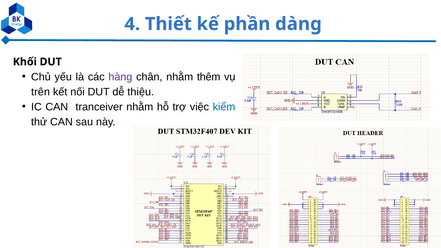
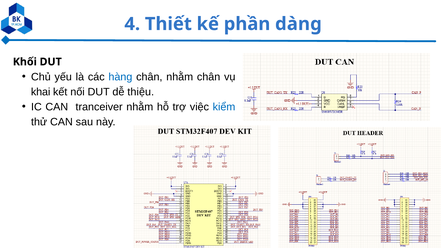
hàng colour: purple -> blue
nhằm thêm: thêm -> chân
trên: trên -> khai
